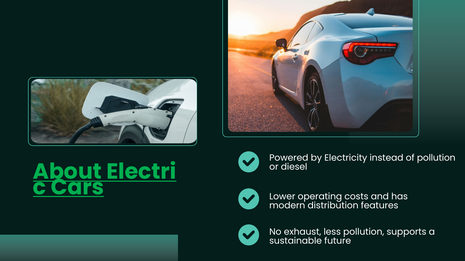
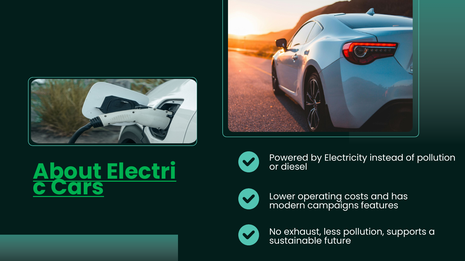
distribution: distribution -> campaigns
